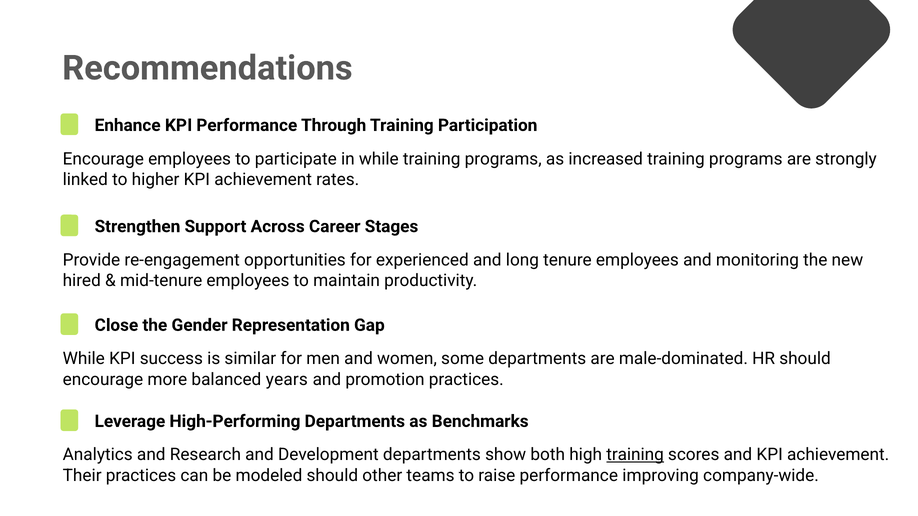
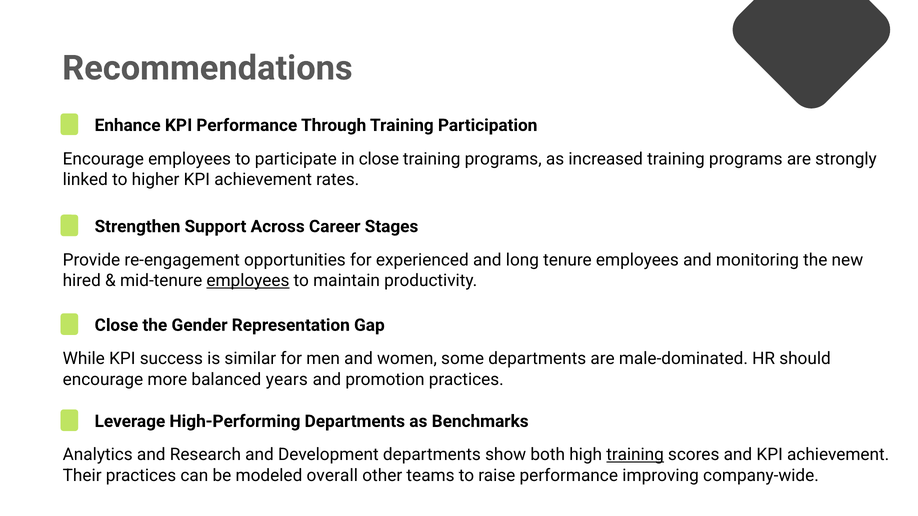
in while: while -> close
employees at (248, 281) underline: none -> present
modeled should: should -> overall
